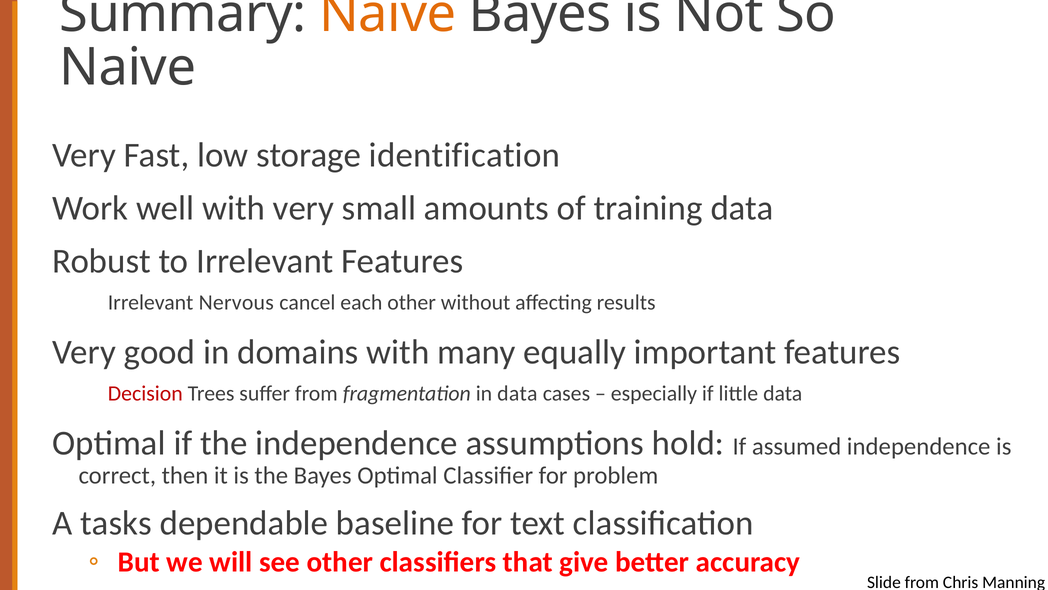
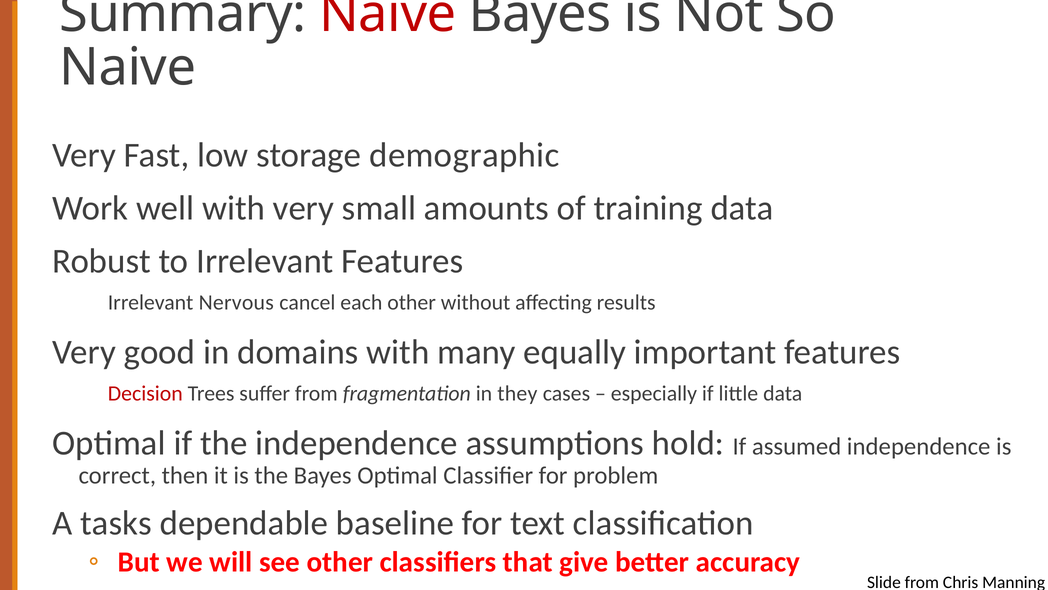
Naive at (388, 14) colour: orange -> red
identification: identification -> demographic
in data: data -> they
